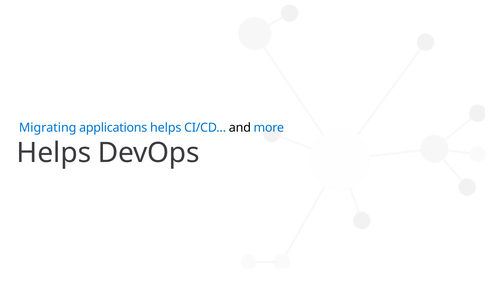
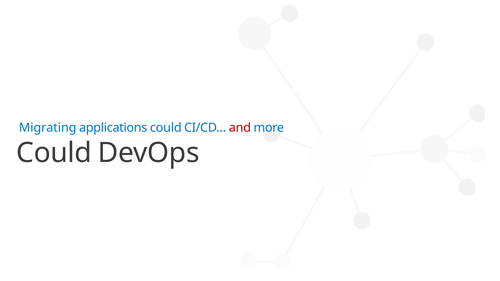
applications helps: helps -> could
and colour: black -> red
Helps at (54, 153): Helps -> Could
